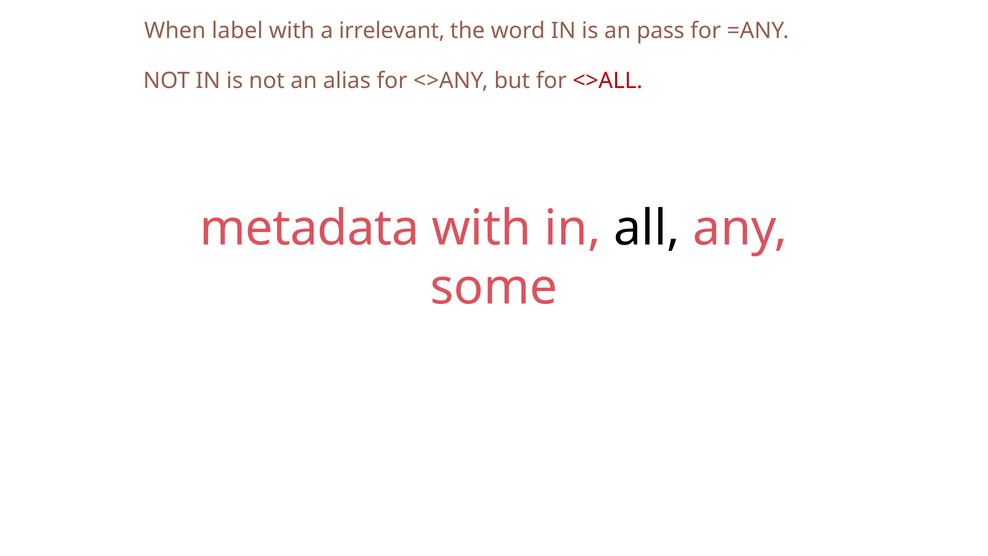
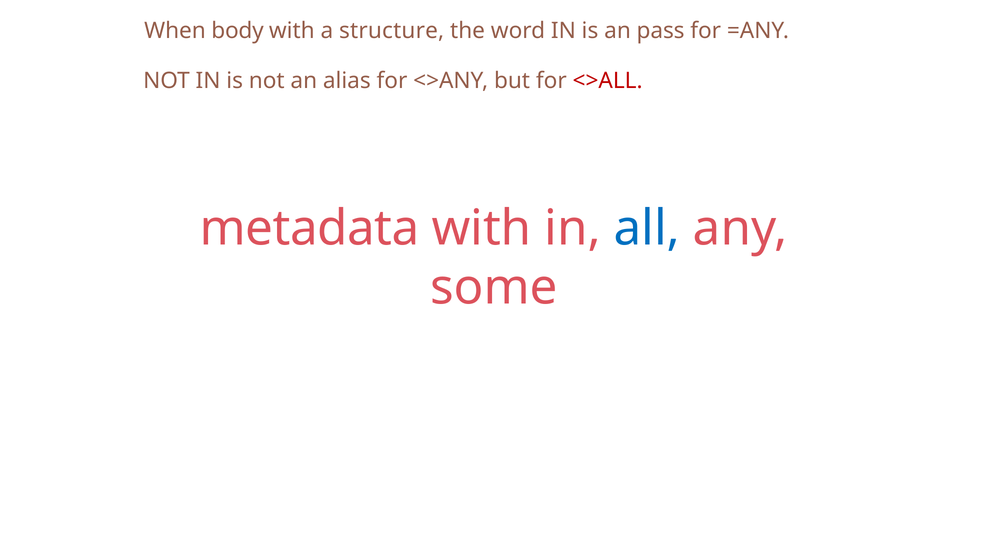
label: label -> body
irrelevant: irrelevant -> structure
all colour: black -> blue
